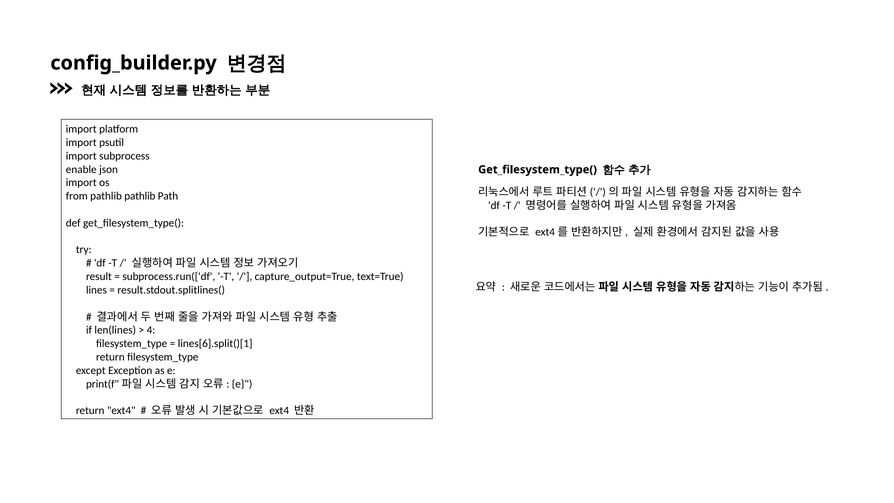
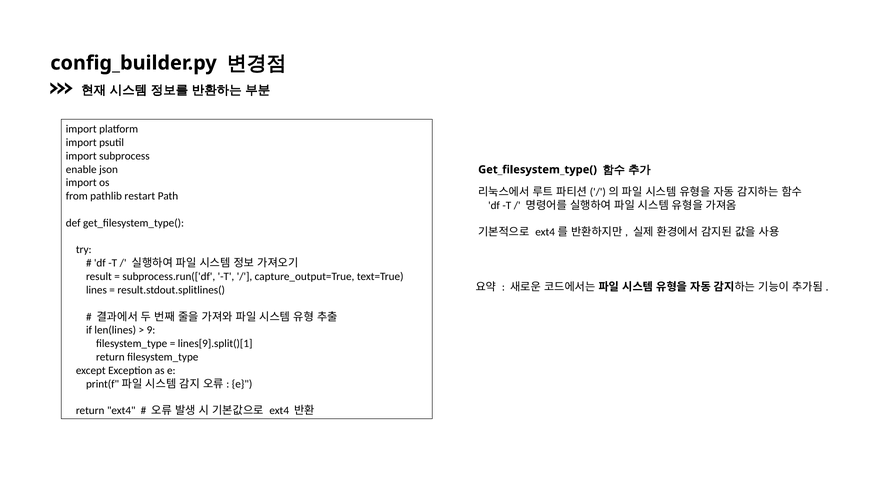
pathlib pathlib: pathlib -> restart
4: 4 -> 9
lines[6].split()[1: lines[6].split()[1 -> lines[9].split()[1
